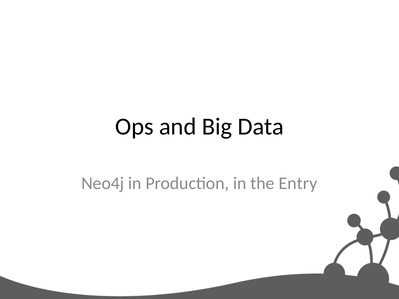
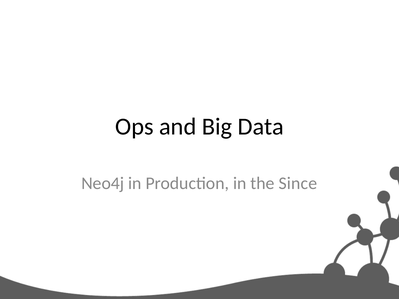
Entry: Entry -> Since
